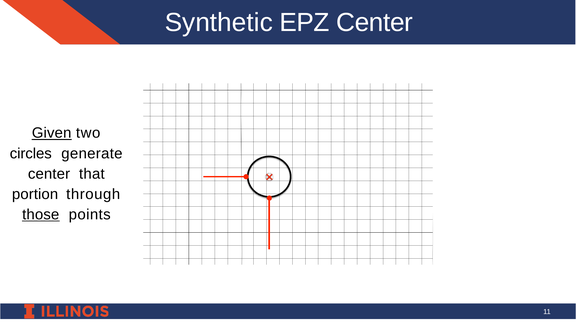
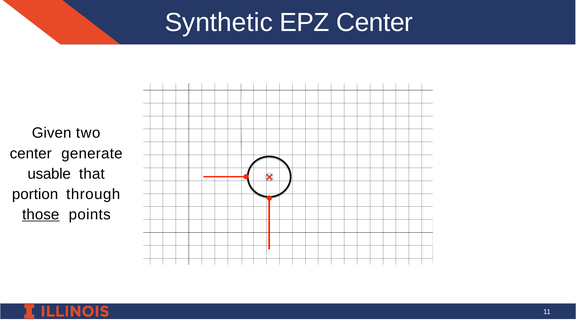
Given underline: present -> none
circles at (31, 153): circles -> center
center at (49, 174): center -> usable
